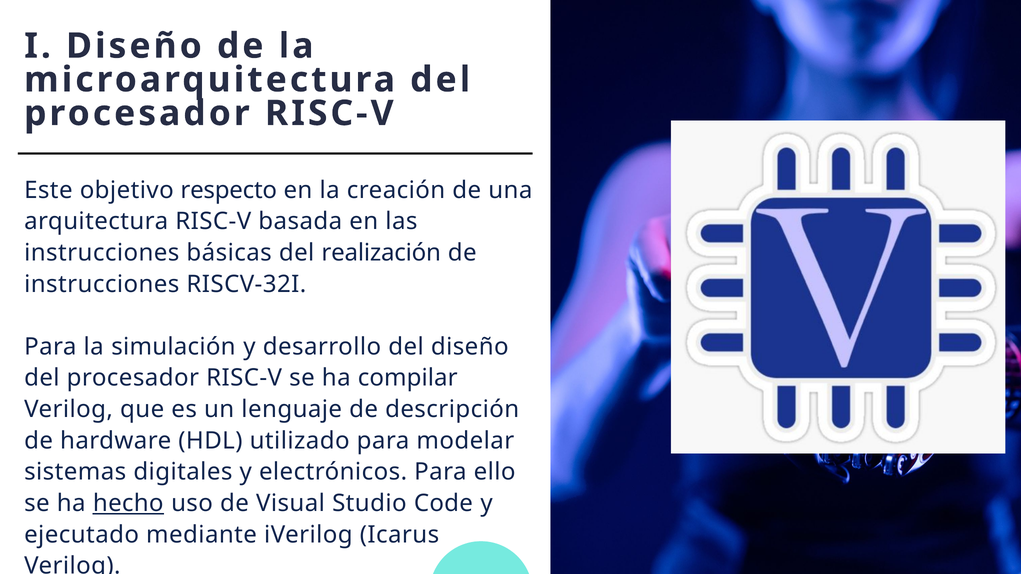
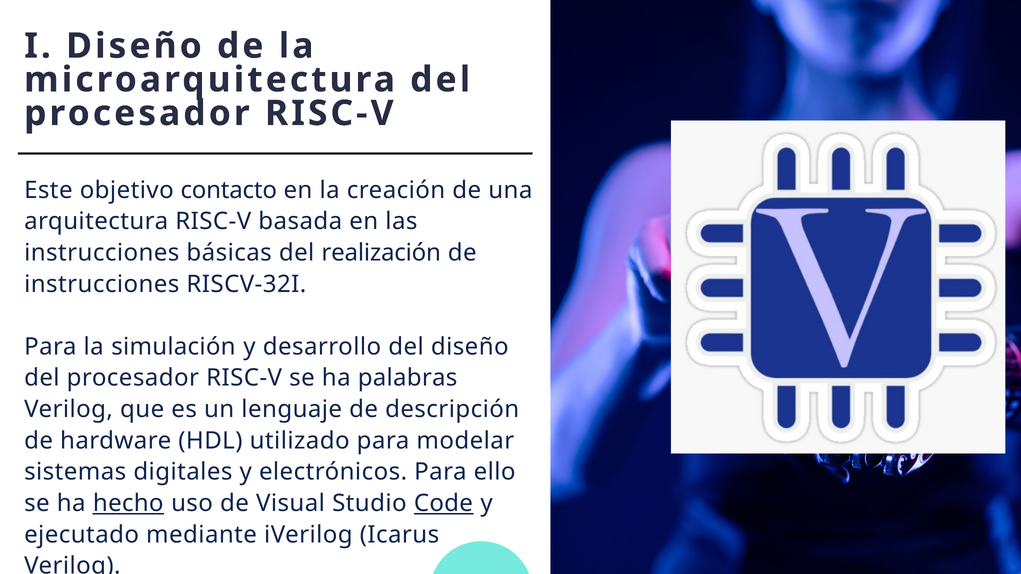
respecto: respecto -> contacto
compilar: compilar -> palabras
Code underline: none -> present
